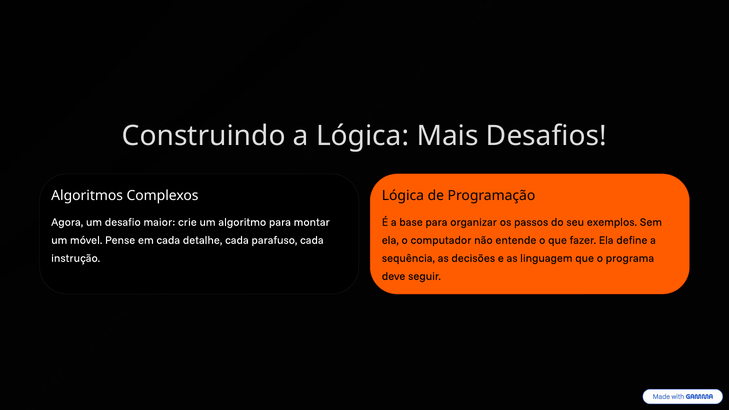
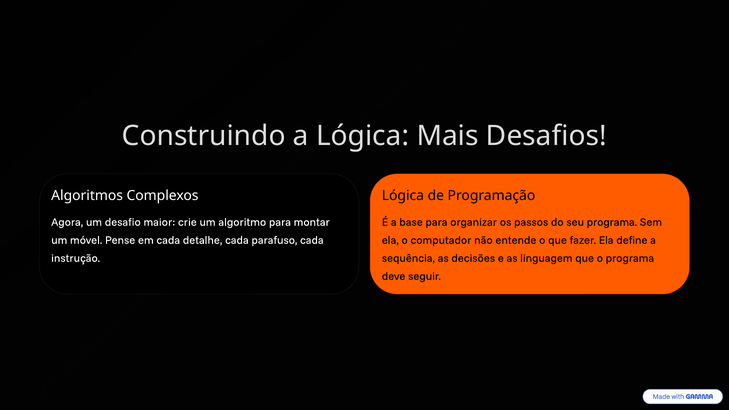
seu exemplos: exemplos -> programa
